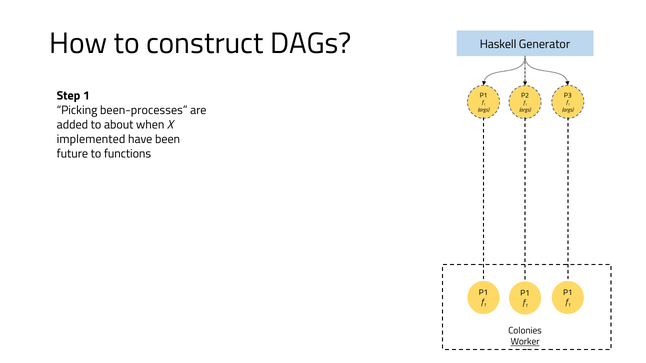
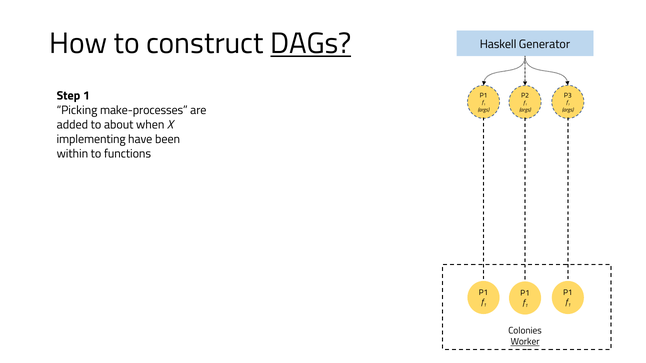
DAGs underline: none -> present
been-processes: been-processes -> make-processes
implemented: implemented -> implementing
future: future -> within
